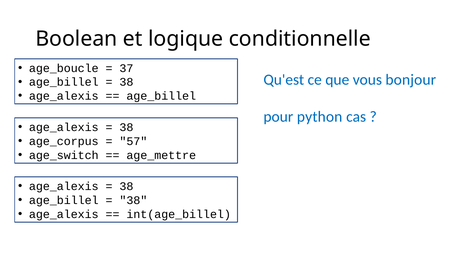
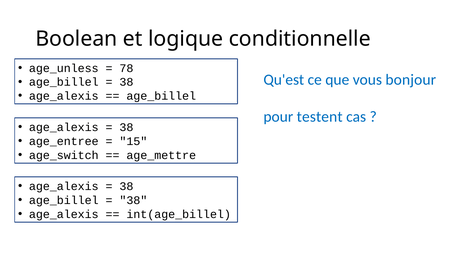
age_boucle: age_boucle -> age_unless
37: 37 -> 78
python: python -> testent
age_corpus: age_corpus -> age_entree
57: 57 -> 15
